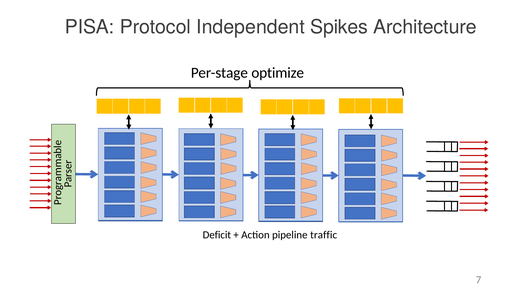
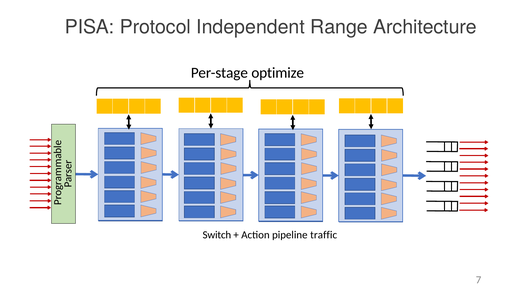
Spikes: Spikes -> Range
Deficit: Deficit -> Switch
